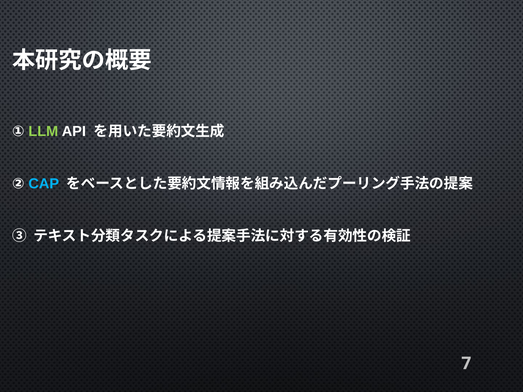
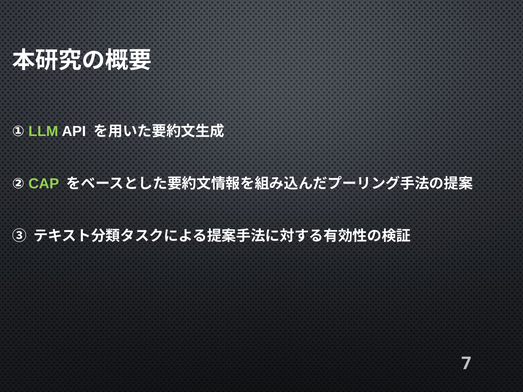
CAP colour: light blue -> light green
